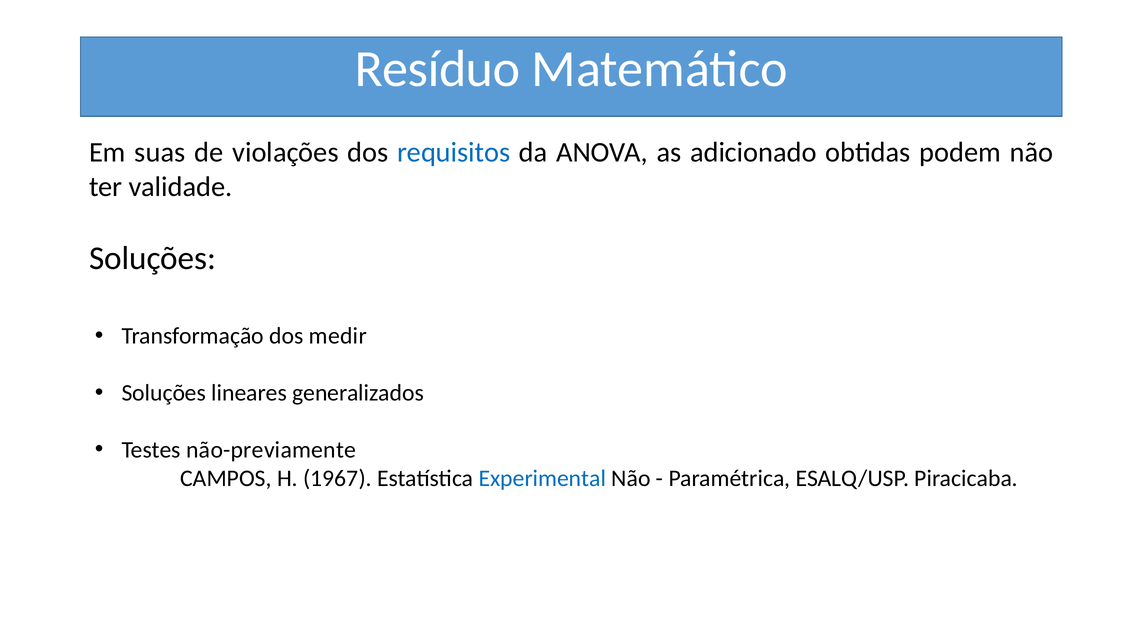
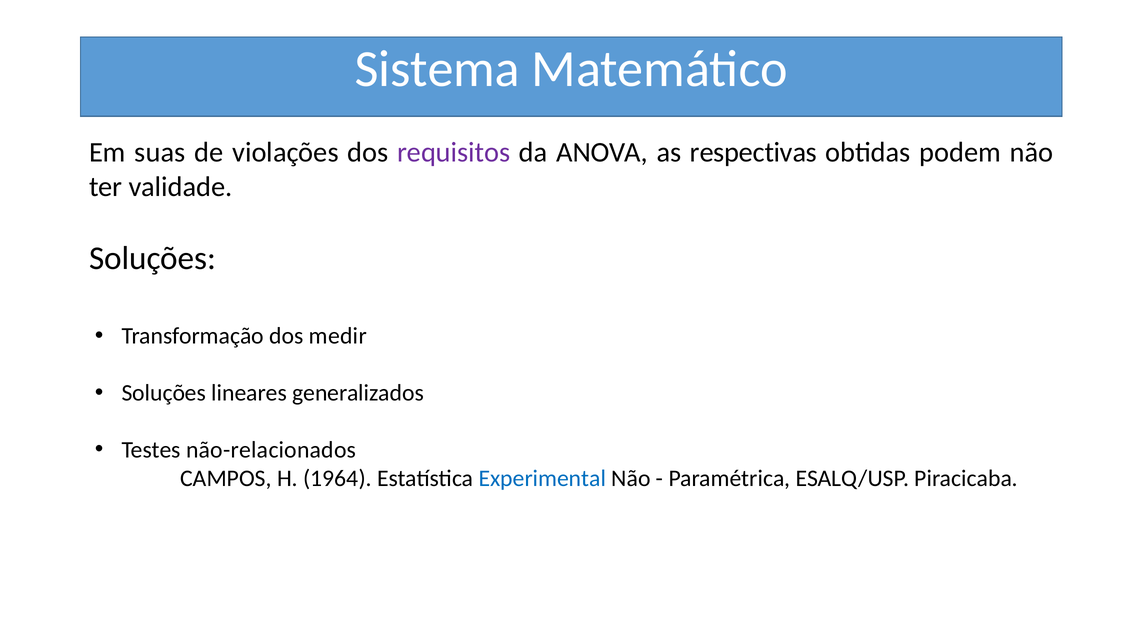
Resíduo: Resíduo -> Sistema
requisitos colour: blue -> purple
adicionado: adicionado -> respectivas
não-previamente: não-previamente -> não-relacionados
1967: 1967 -> 1964
